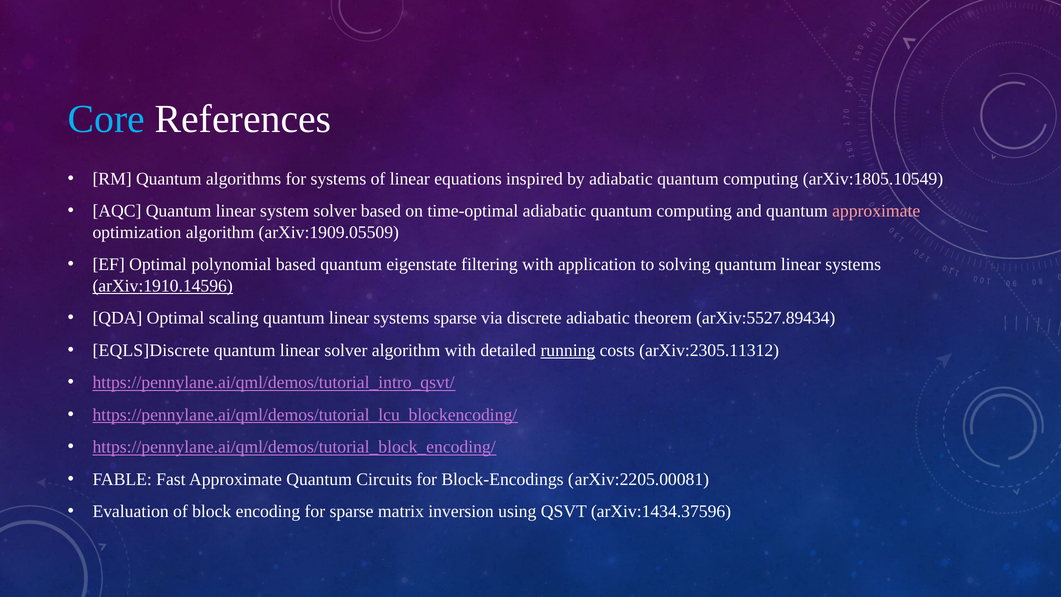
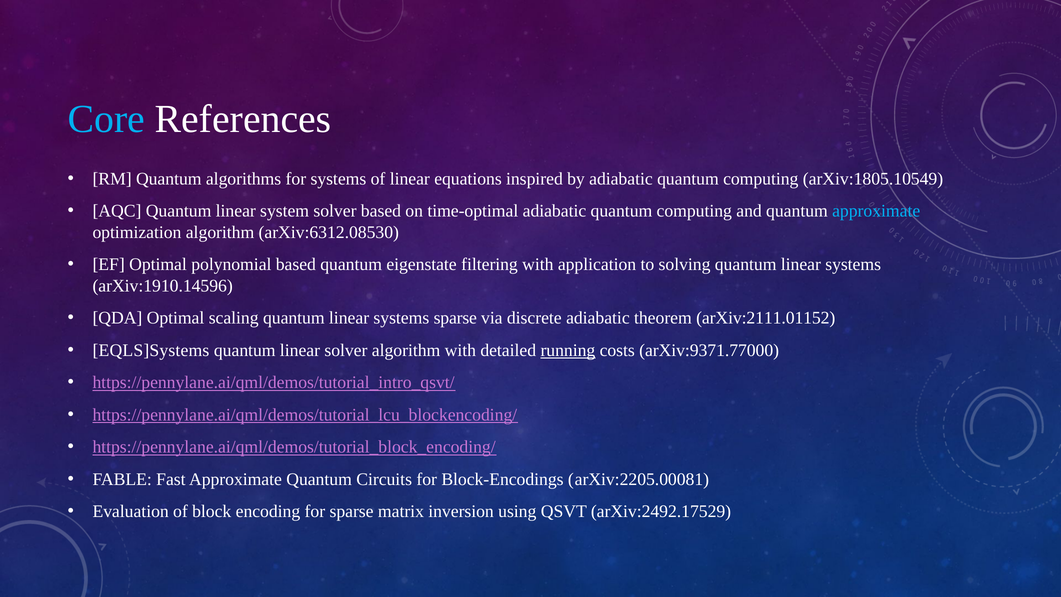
approximate at (876, 211) colour: pink -> light blue
arXiv:1909.05509: arXiv:1909.05509 -> arXiv:6312.08530
arXiv:1910.14596 underline: present -> none
arXiv:5527.89434: arXiv:5527.89434 -> arXiv:2111.01152
EQLS]Discrete: EQLS]Discrete -> EQLS]Systems
arXiv:2305.11312: arXiv:2305.11312 -> arXiv:9371.77000
arXiv:1434.37596: arXiv:1434.37596 -> arXiv:2492.17529
